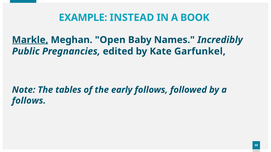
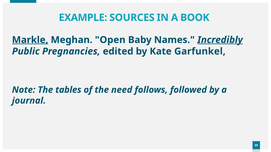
INSTEAD: INSTEAD -> SOURCES
Incredibly underline: none -> present
early: early -> need
follows at (29, 101): follows -> journal
